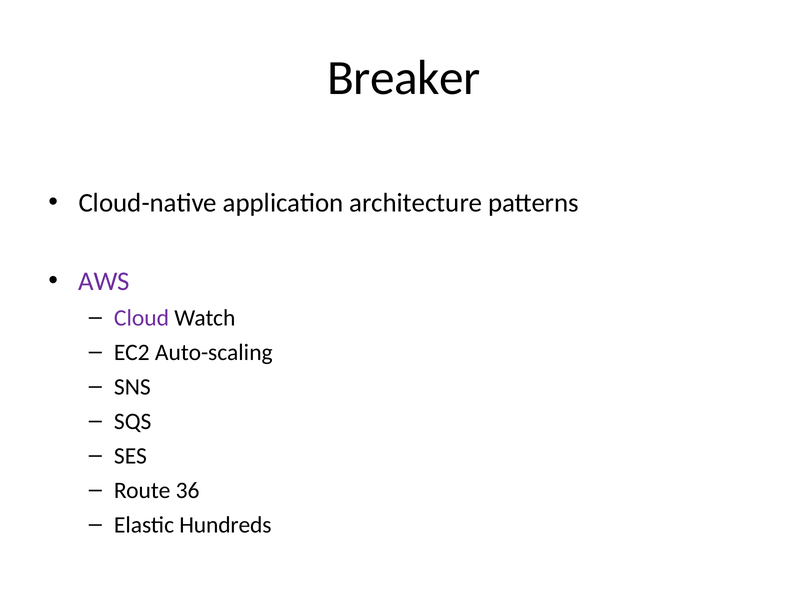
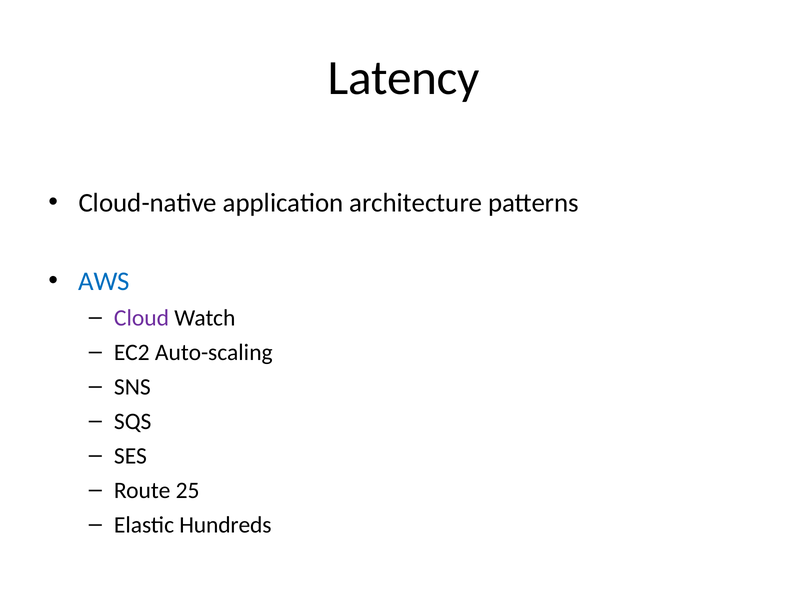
Breaker: Breaker -> Latency
AWS colour: purple -> blue
36: 36 -> 25
